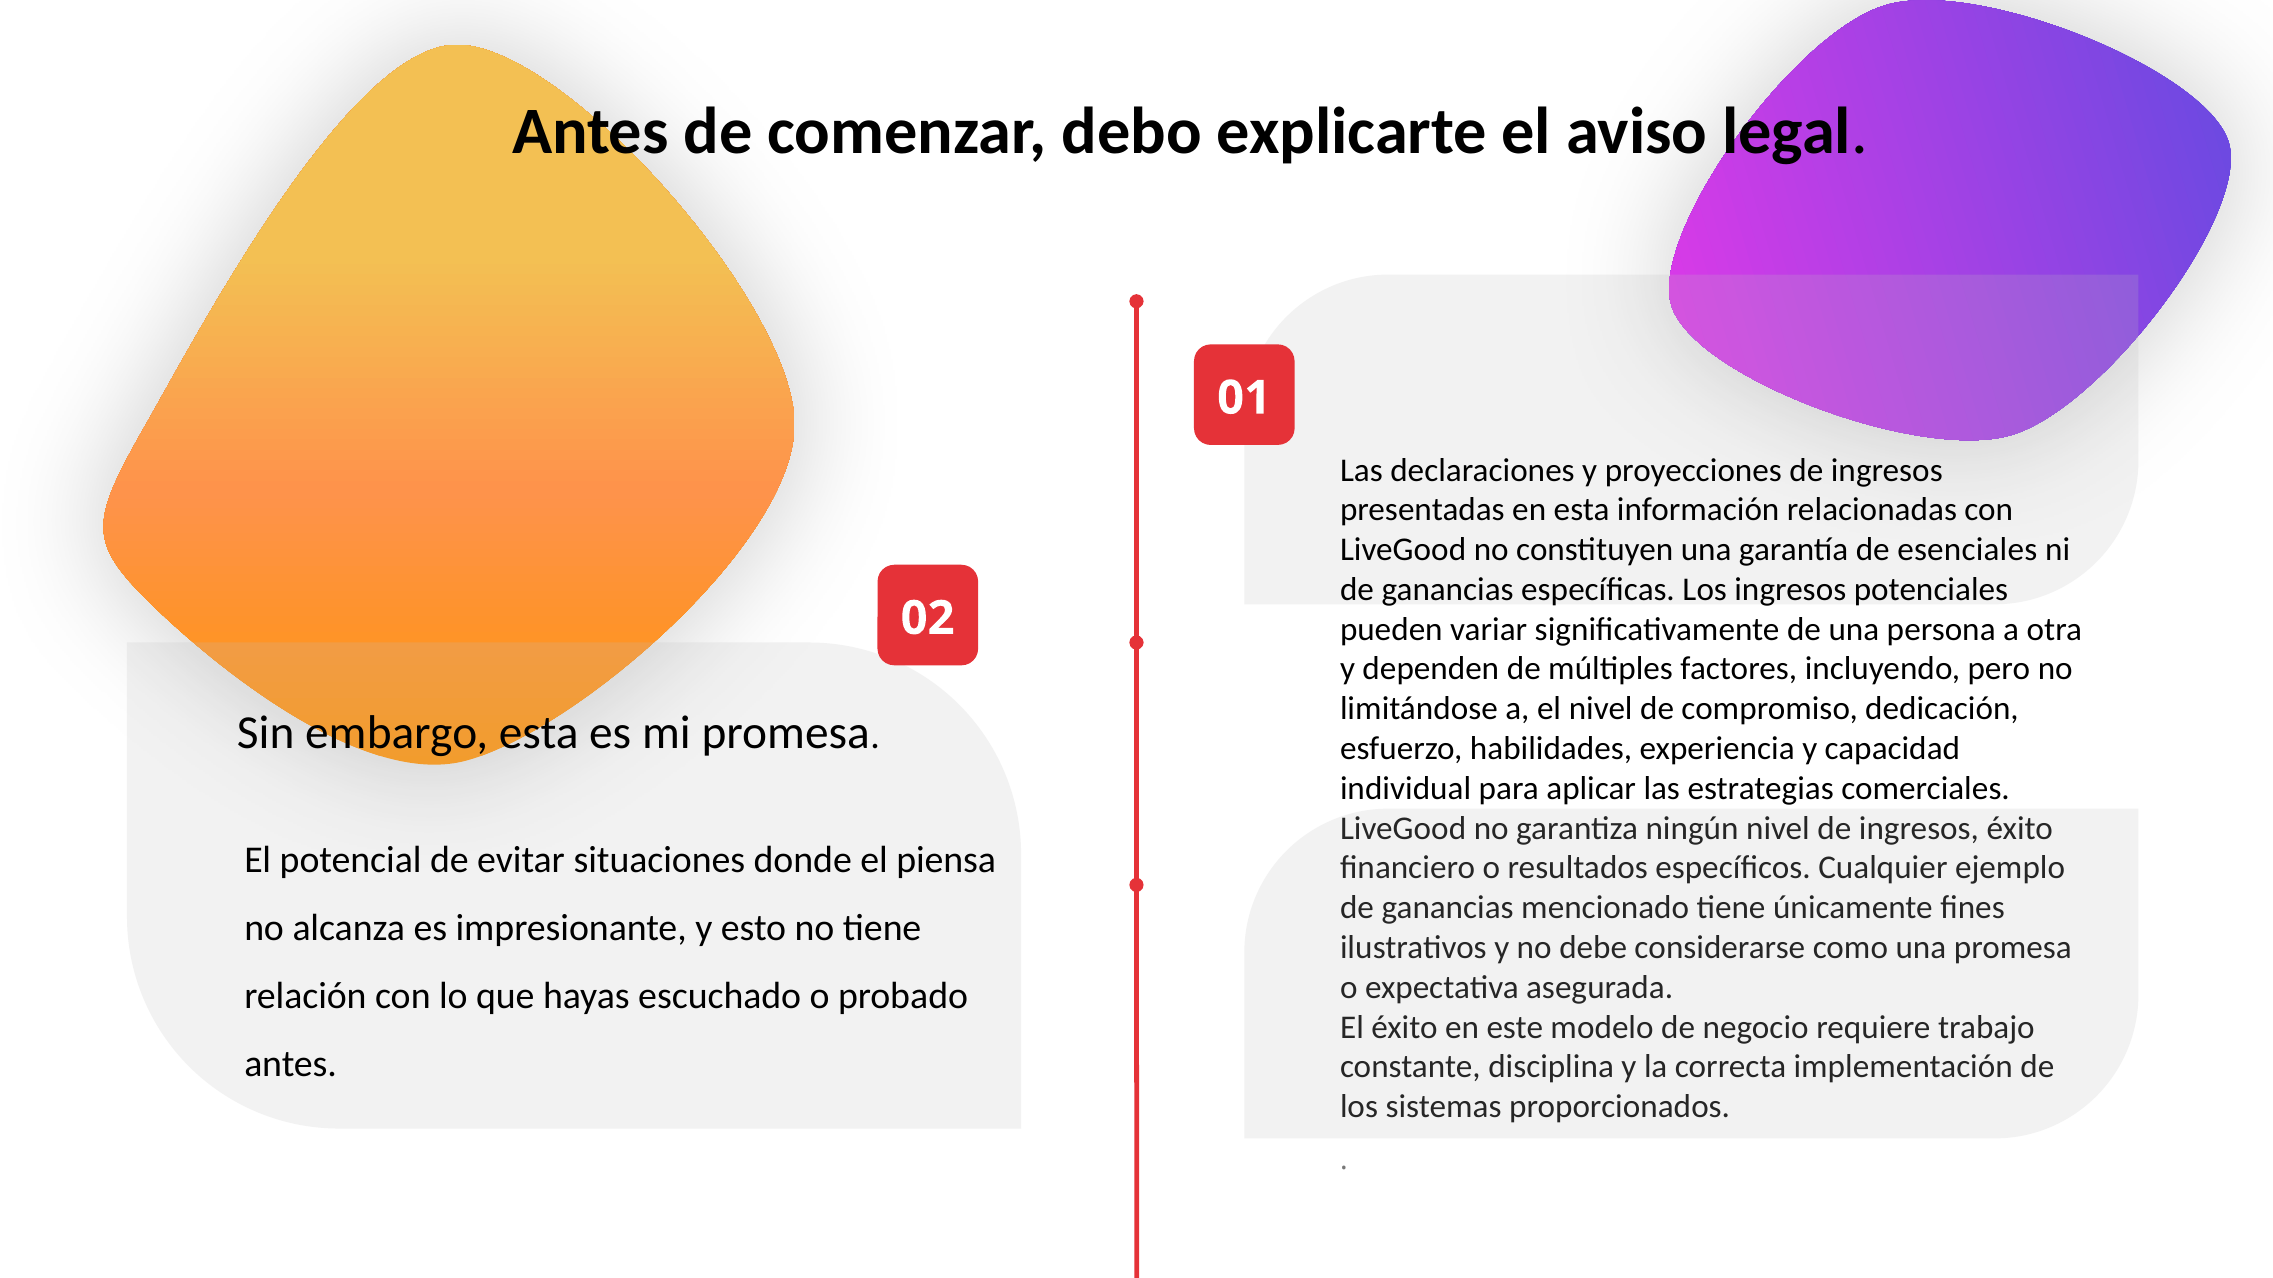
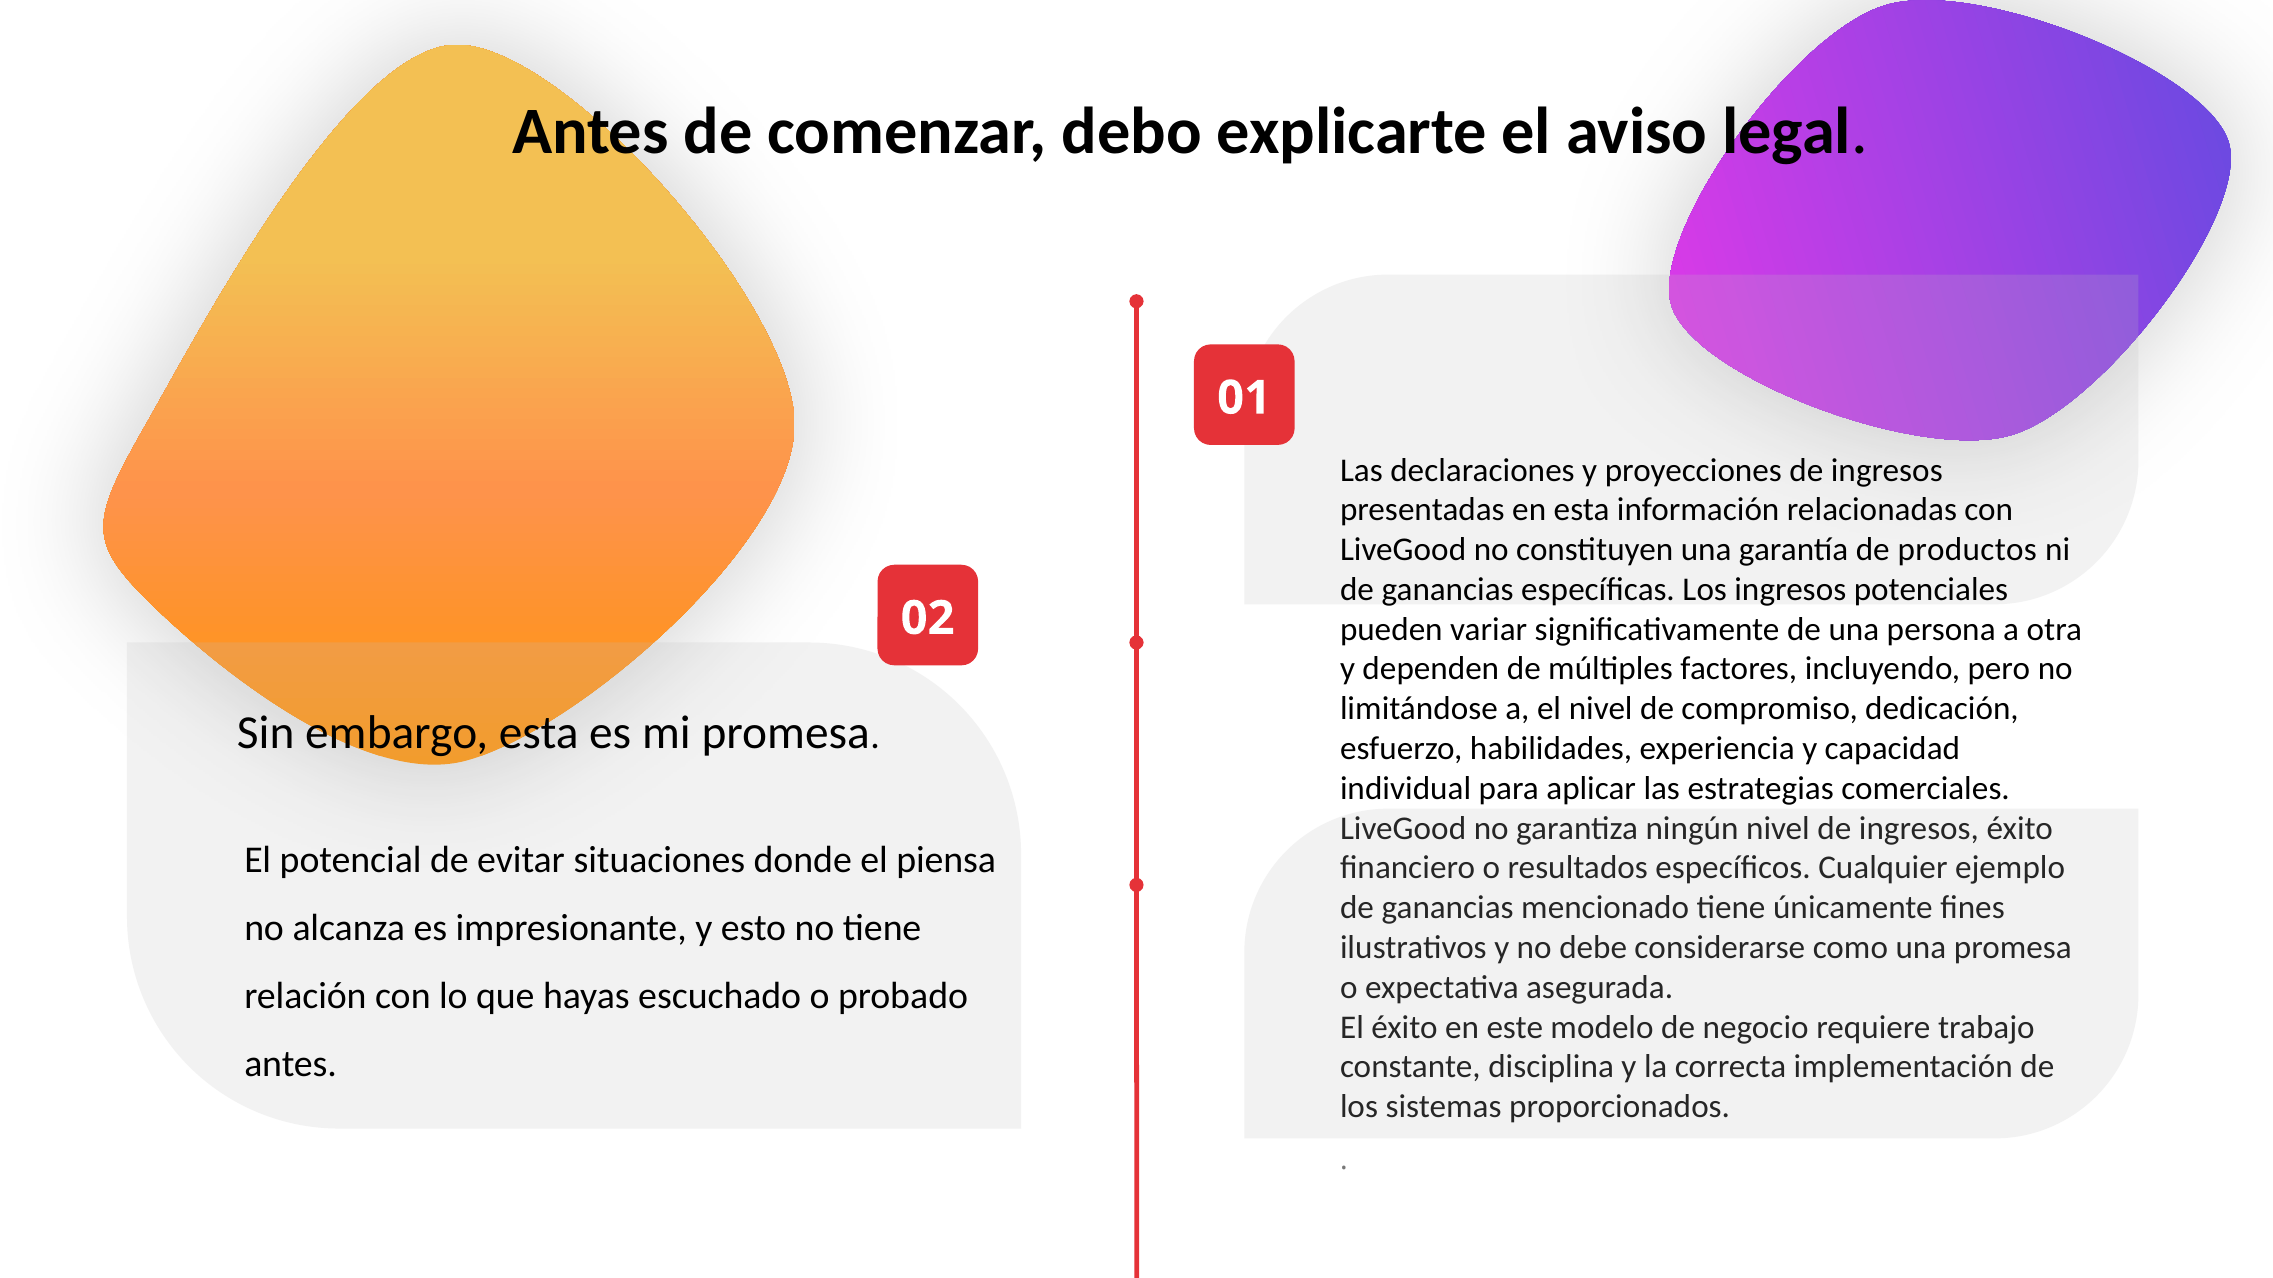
esenciales: esenciales -> productos
